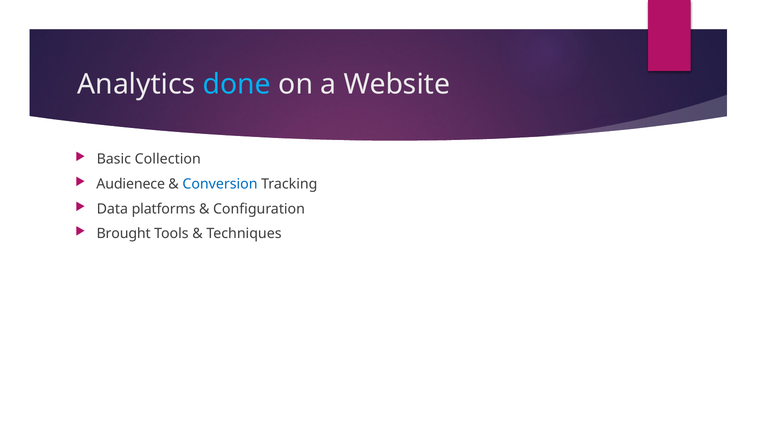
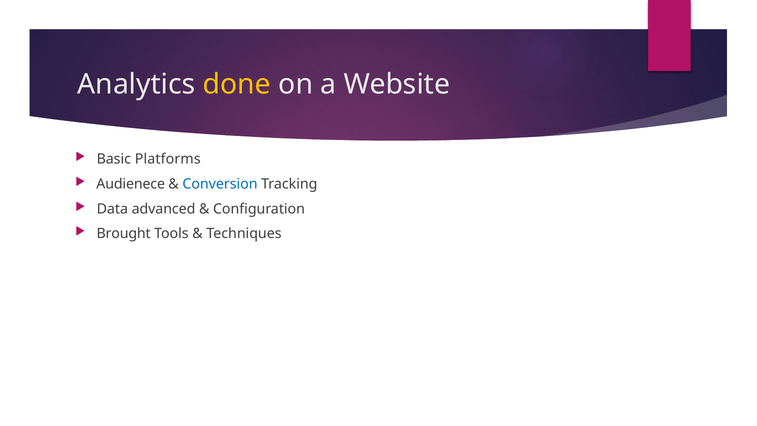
done colour: light blue -> yellow
Collection: Collection -> Platforms
platforms: platforms -> advanced
